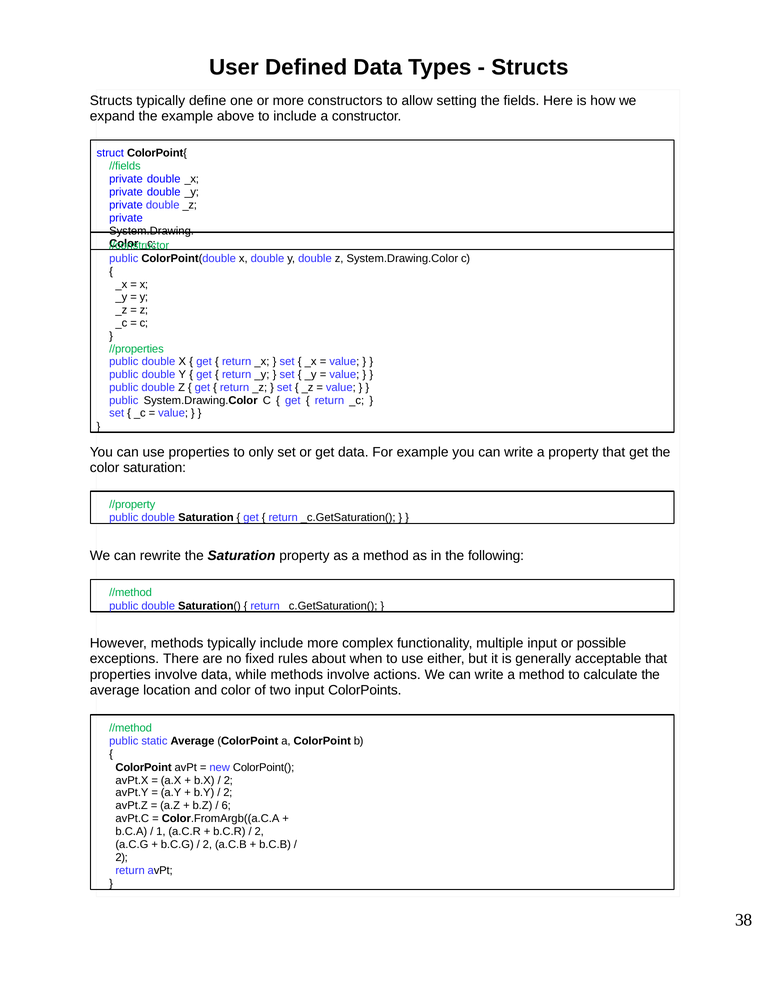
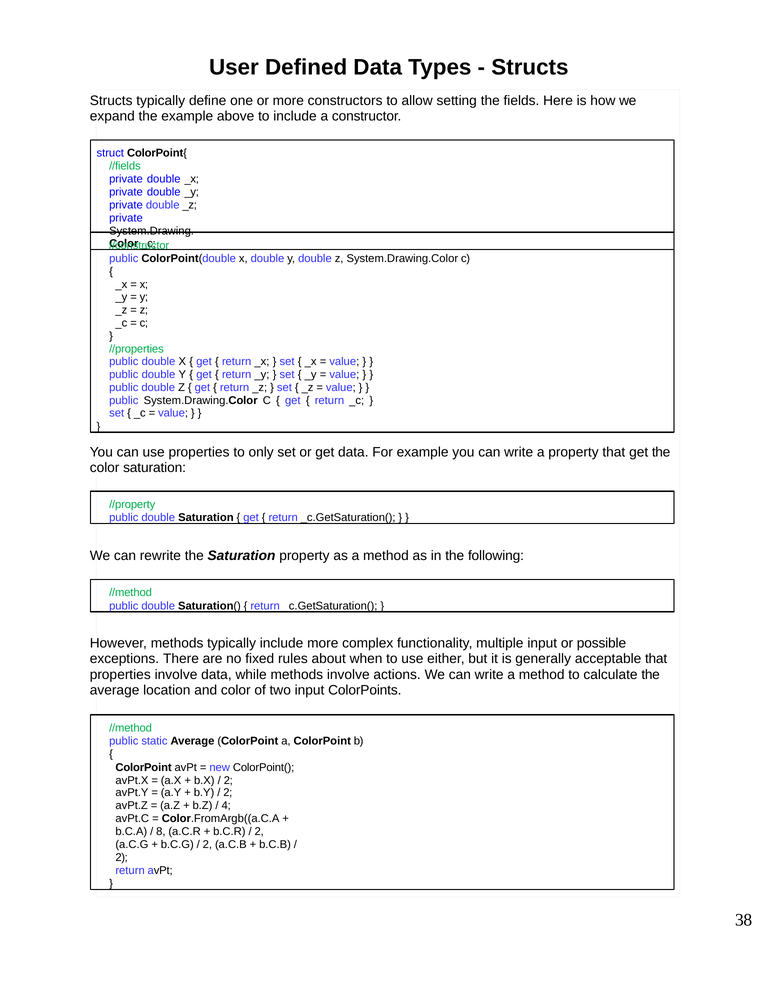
6: 6 -> 4
1: 1 -> 8
